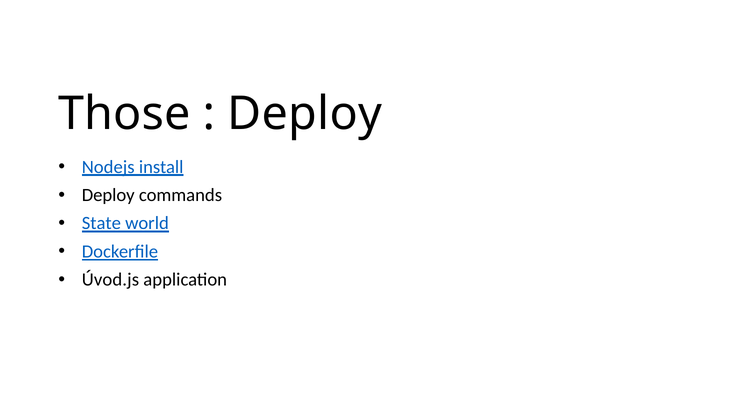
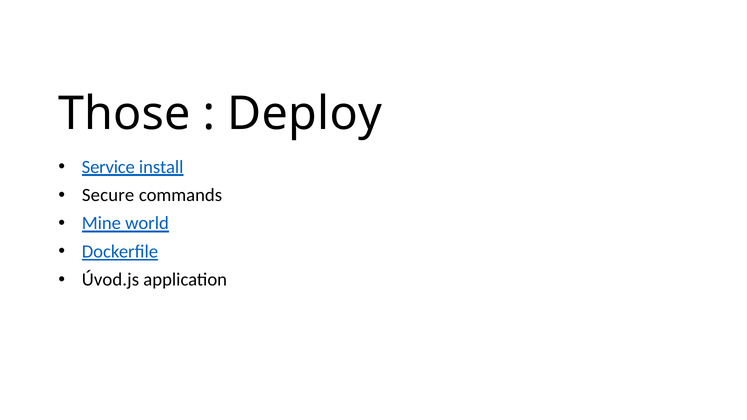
Nodejs: Nodejs -> Service
Deploy at (108, 195): Deploy -> Secure
State: State -> Mine
